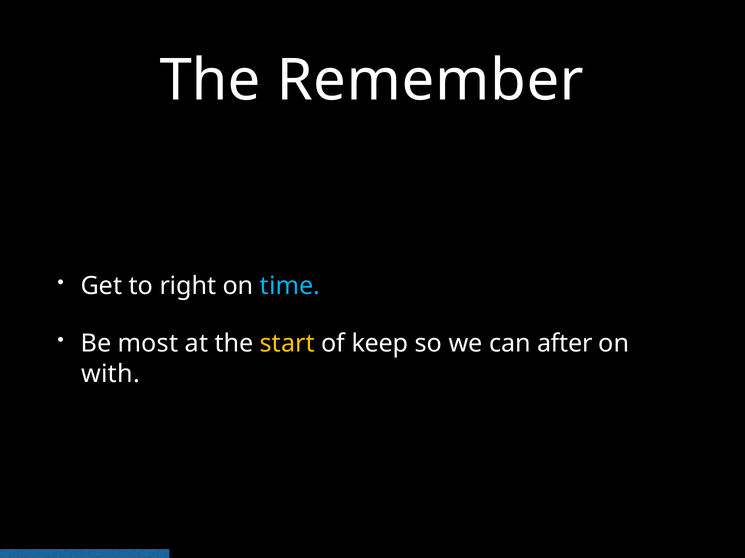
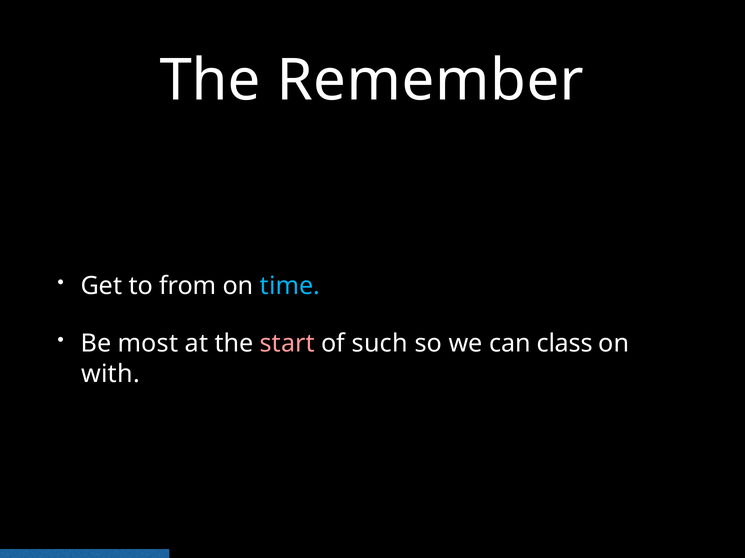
right: right -> from
start colour: yellow -> pink
keep: keep -> such
after: after -> class
